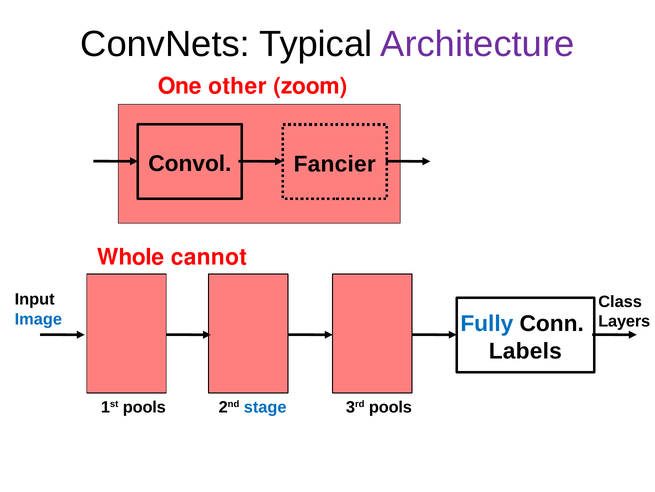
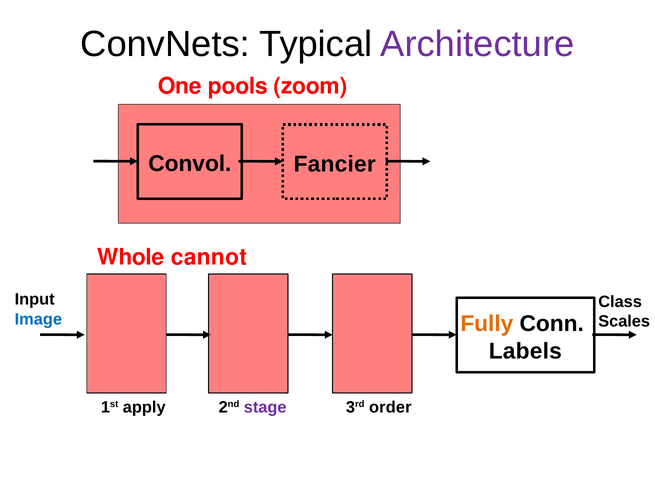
other: other -> pools
Fully colour: blue -> orange
Layers: Layers -> Scales
1st pools: pools -> apply
stage colour: blue -> purple
3rd pools: pools -> order
